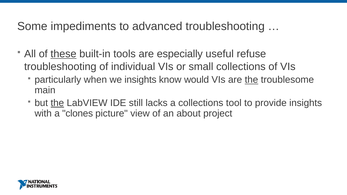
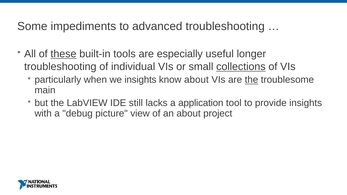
refuse: refuse -> longer
collections at (241, 67) underline: none -> present
know would: would -> about
the at (57, 103) underline: present -> none
a collections: collections -> application
clones: clones -> debug
